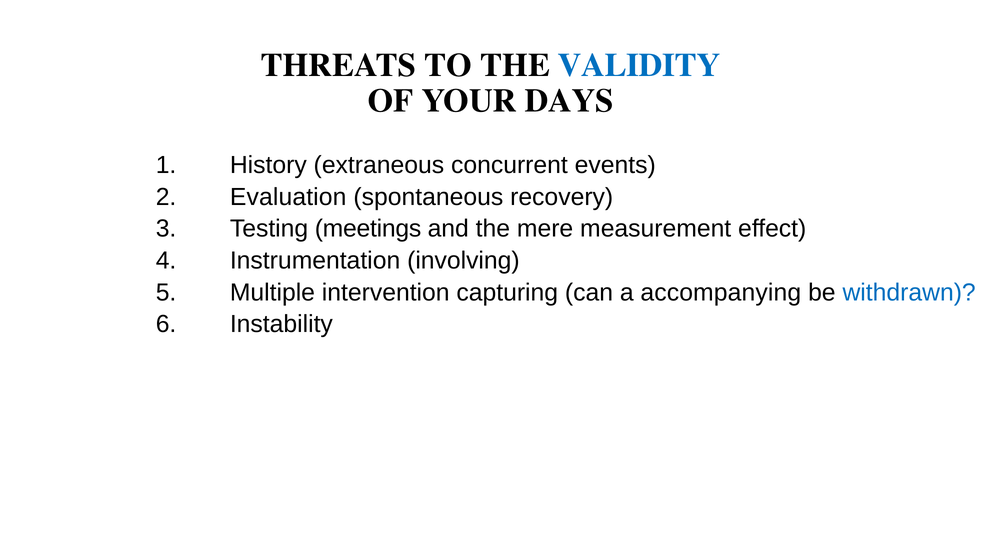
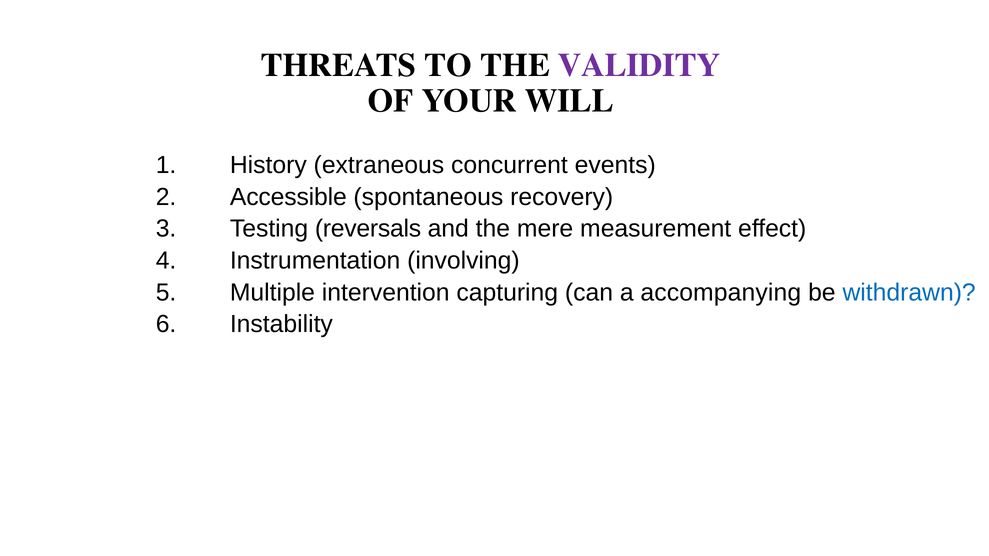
VALIDITY colour: blue -> purple
DAYS: DAYS -> WILL
Evaluation: Evaluation -> Accessible
meetings: meetings -> reversals
